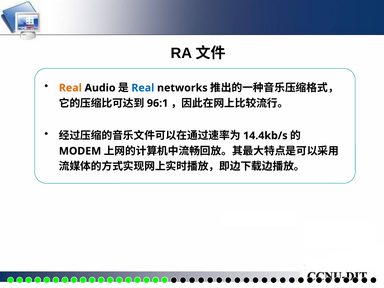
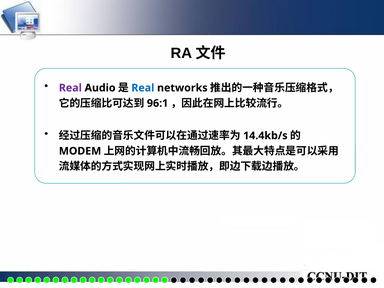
Real at (70, 88) colour: orange -> purple
